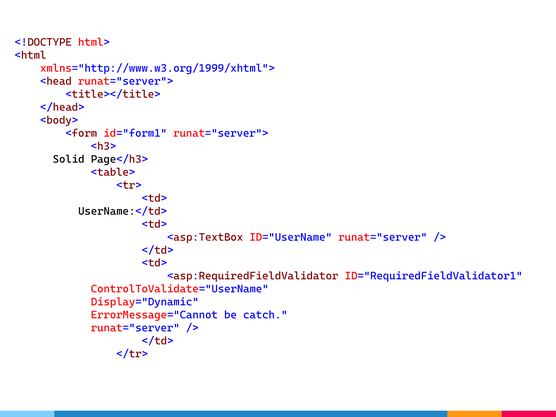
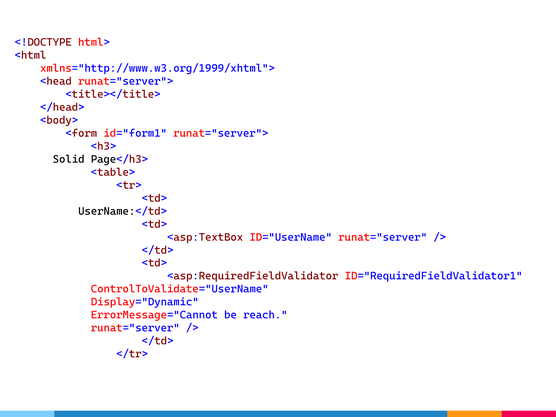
catch: catch -> reach
